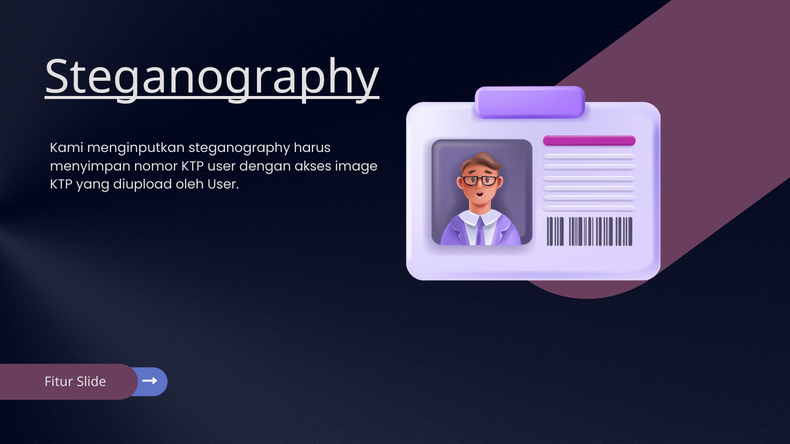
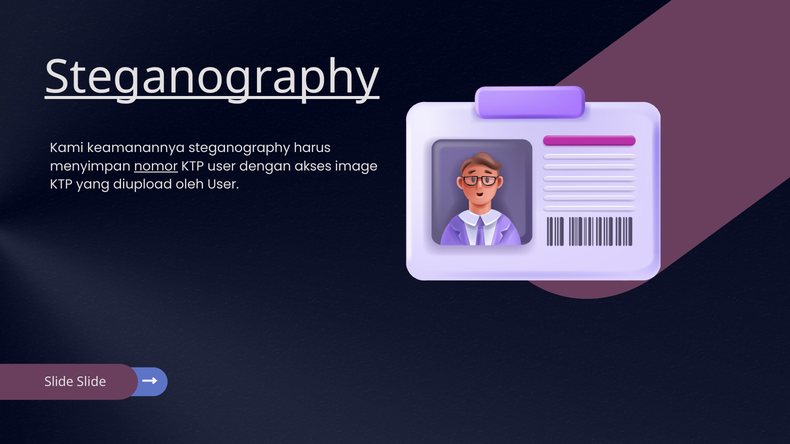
menginputkan: menginputkan -> keamanannya
nomor underline: none -> present
Fitur at (59, 382): Fitur -> Slide
